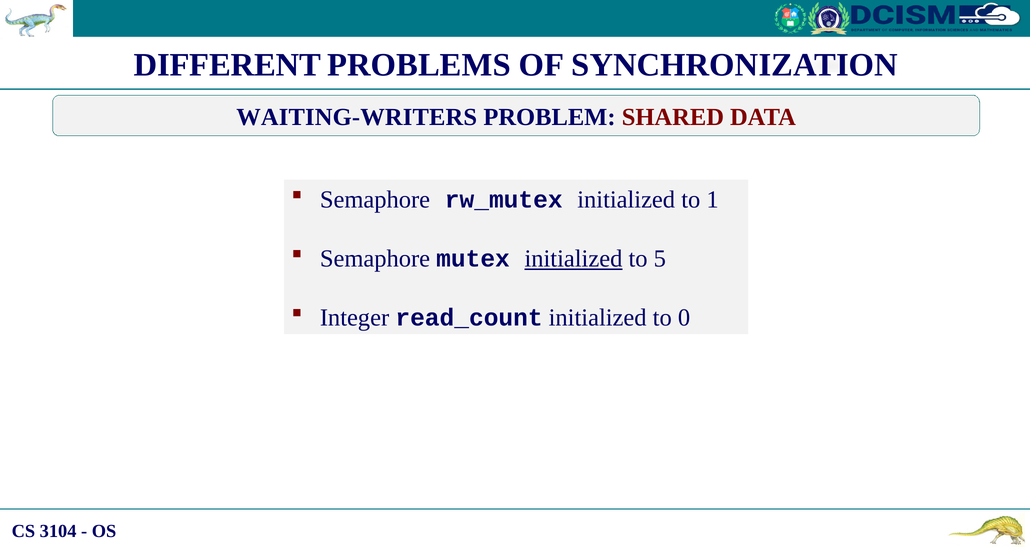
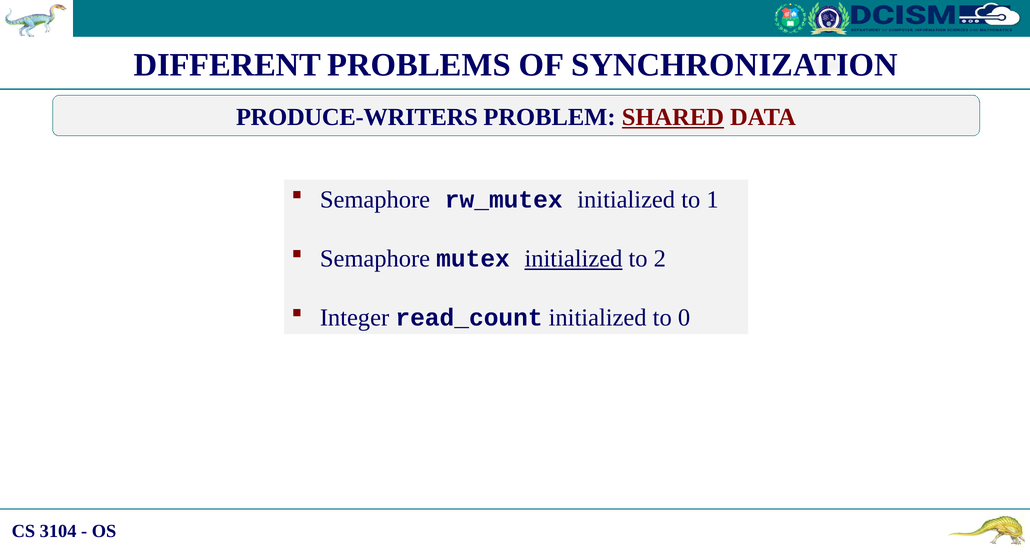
WAITING-WRITERS: WAITING-WRITERS -> PRODUCE-WRITERS
SHARED underline: none -> present
5: 5 -> 2
